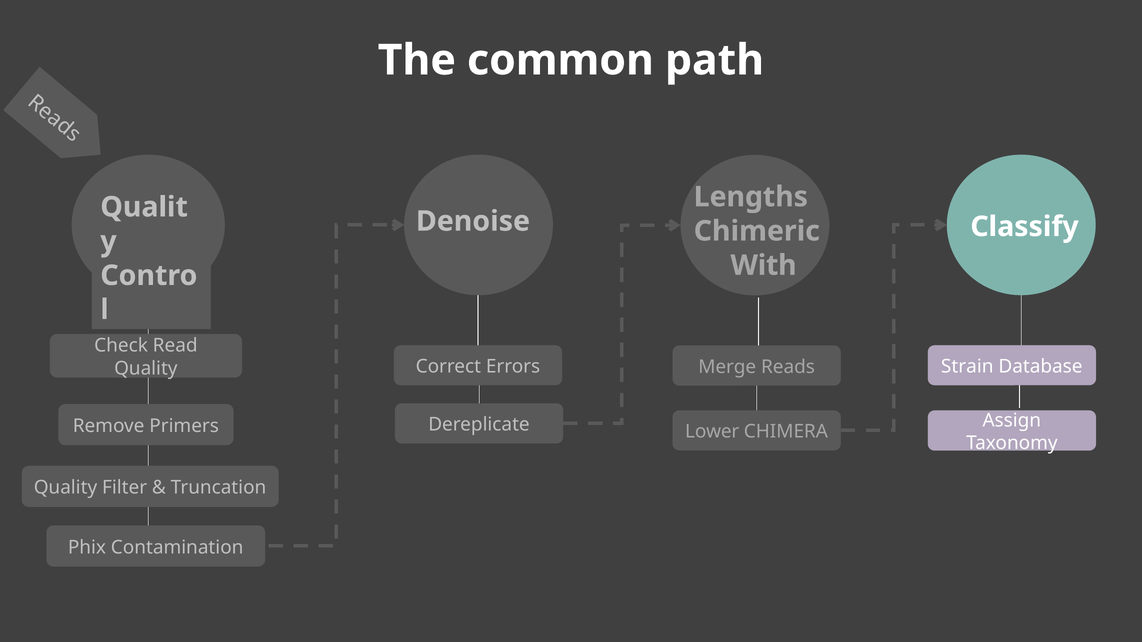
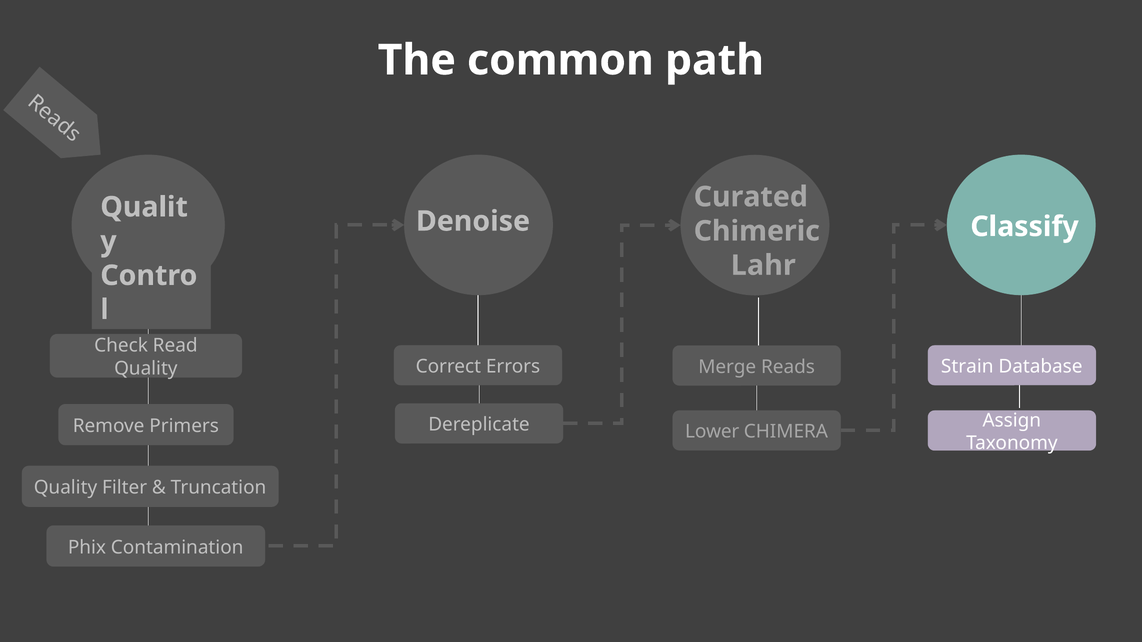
Lengths: Lengths -> Curated
With: With -> Lahr
